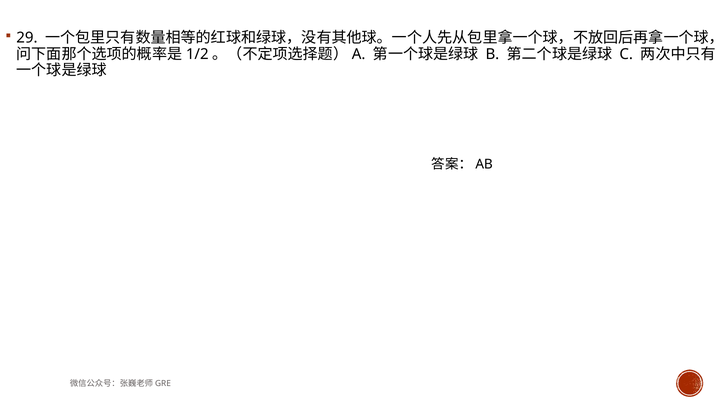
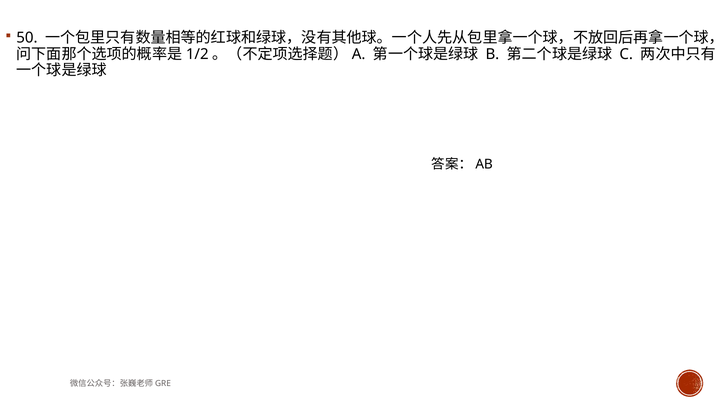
29: 29 -> 50
